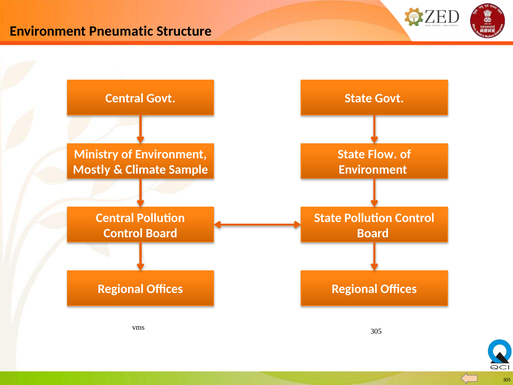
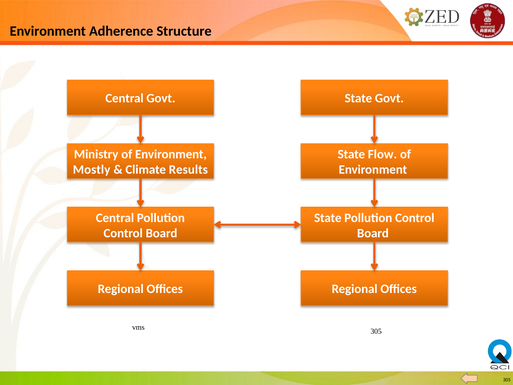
Pneumatic: Pneumatic -> Adherence
Sample: Sample -> Results
